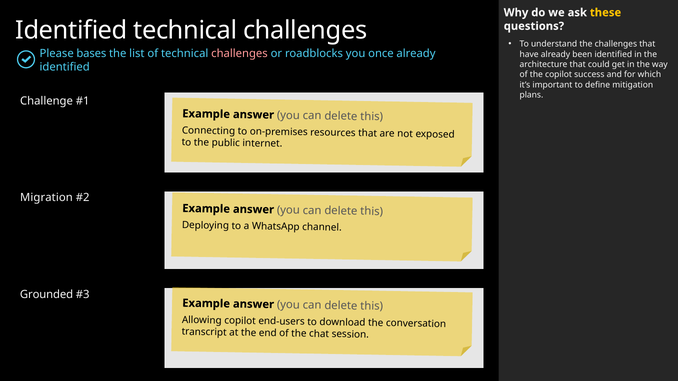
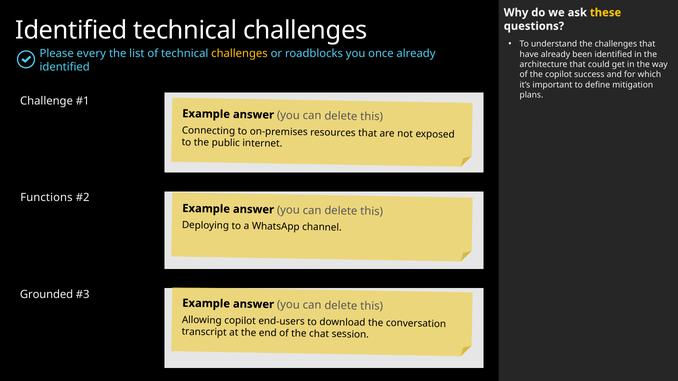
bases: bases -> every
challenges at (239, 53) colour: pink -> yellow
Migration: Migration -> Functions
